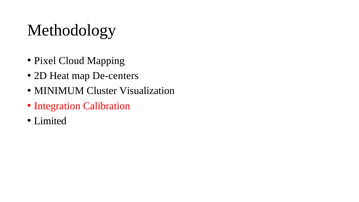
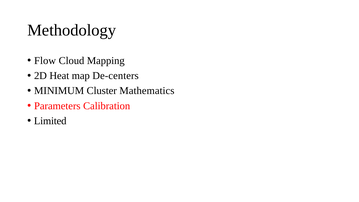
Pixel: Pixel -> Flow
Visualization: Visualization -> Mathematics
Integration: Integration -> Parameters
